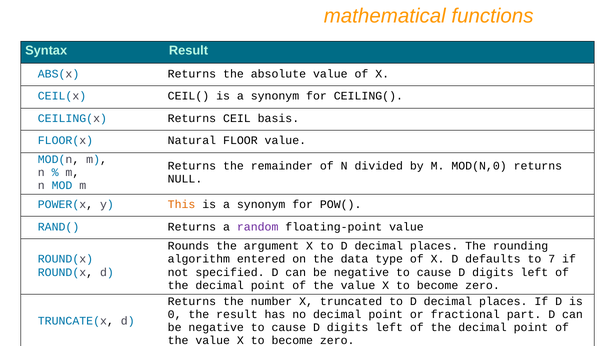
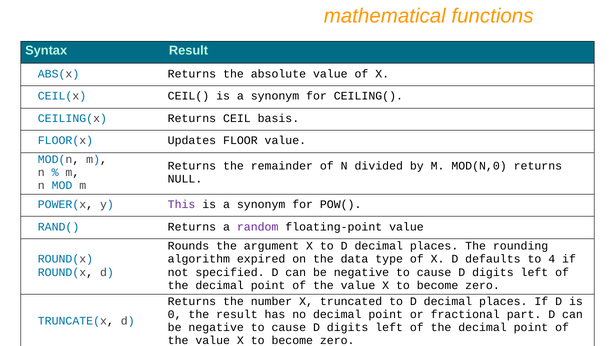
Natural: Natural -> Updates
This colour: orange -> purple
entered: entered -> expired
7: 7 -> 4
